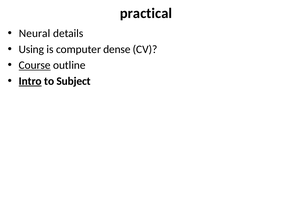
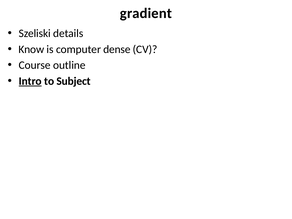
practical: practical -> gradient
Neural: Neural -> Szeliski
Using: Using -> Know
Course underline: present -> none
